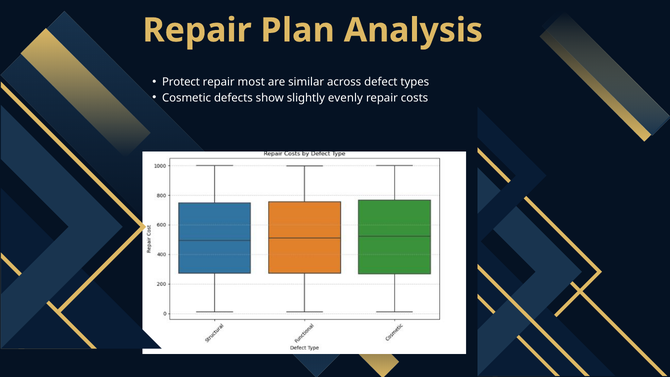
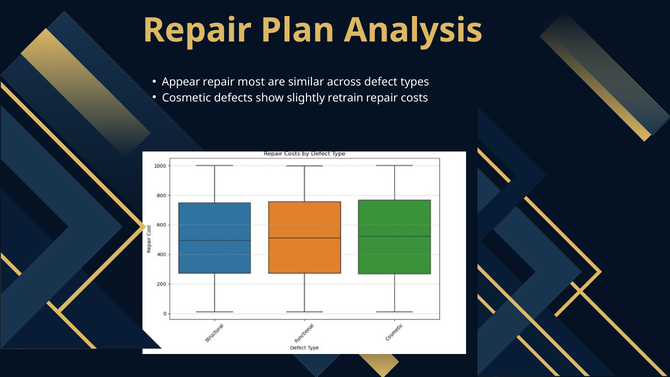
Protect: Protect -> Appear
evenly: evenly -> retrain
